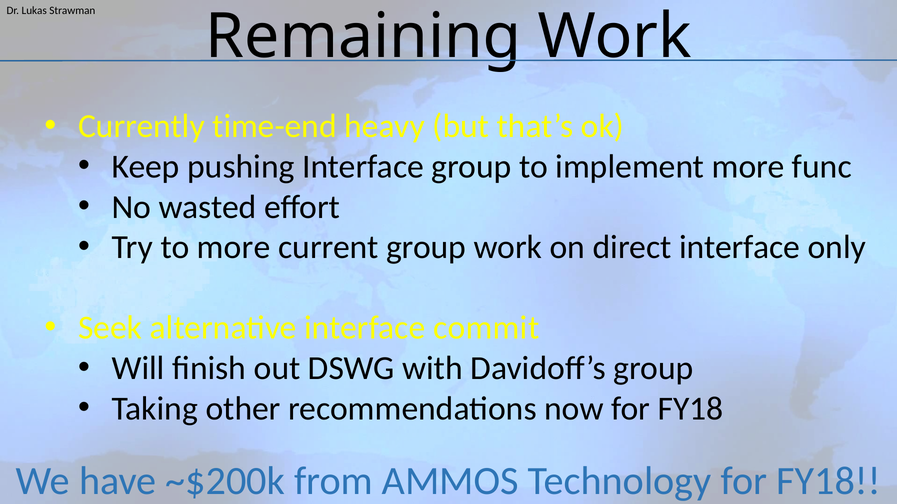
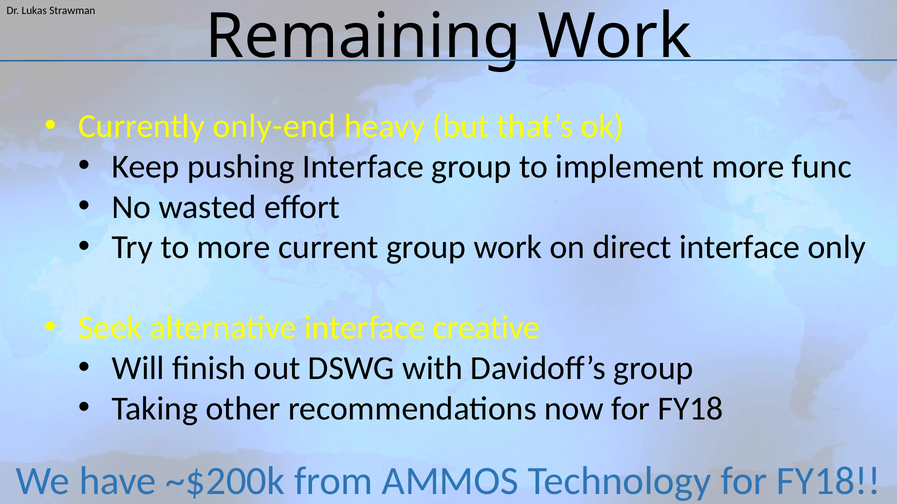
time-end: time-end -> only-end
commit: commit -> creative
